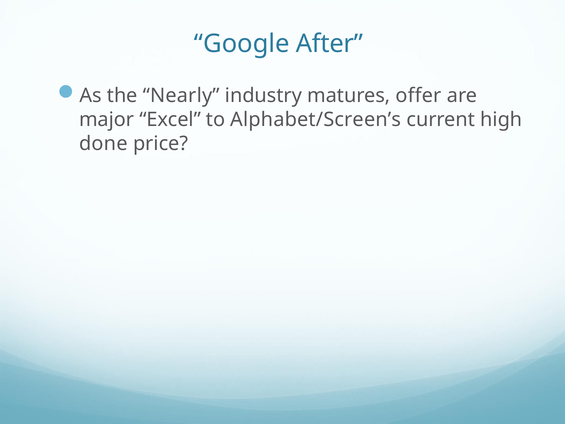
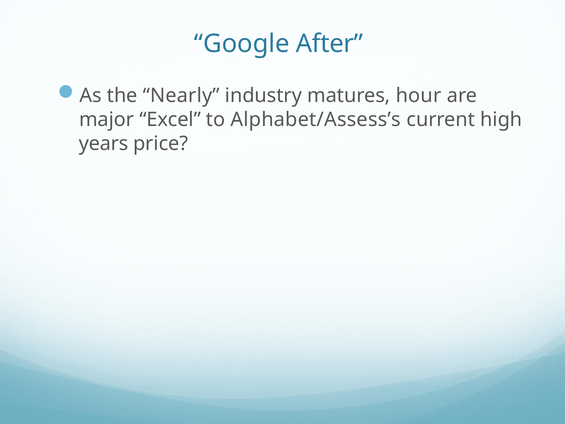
offer: offer -> hour
Alphabet/Screen’s: Alphabet/Screen’s -> Alphabet/Assess’s
done: done -> years
